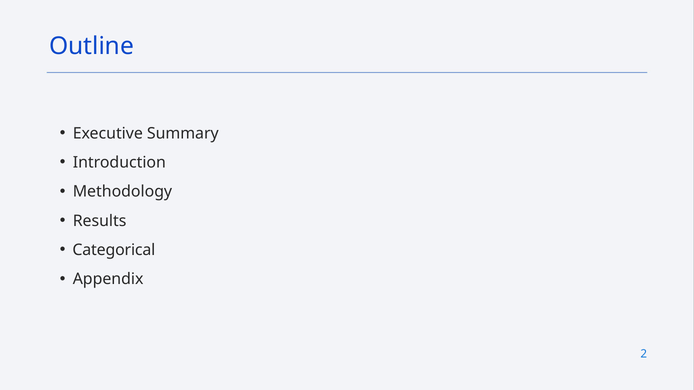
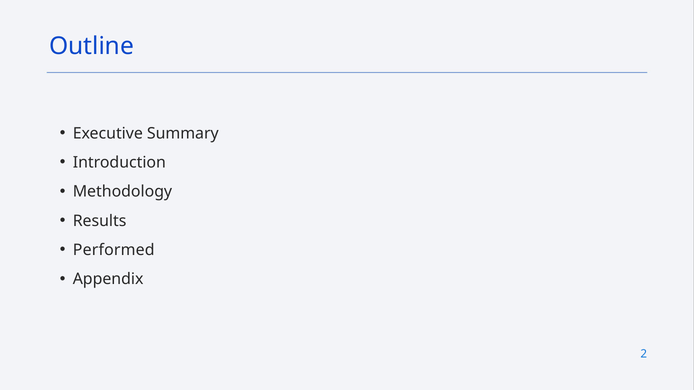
Categorical: Categorical -> Performed
